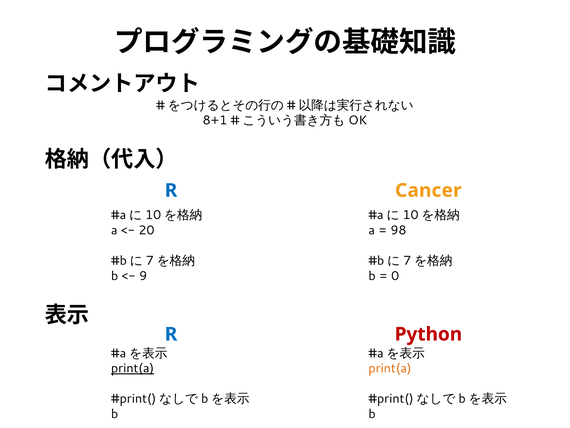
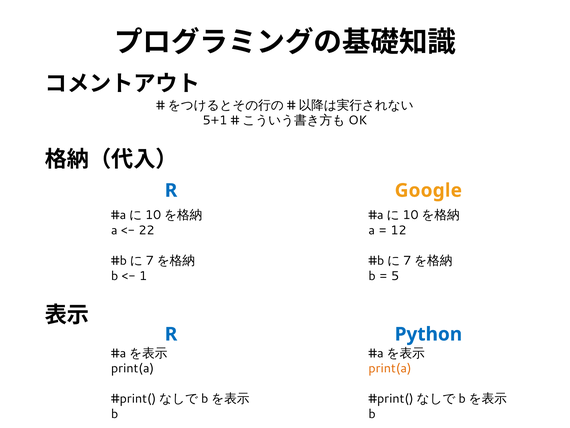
8+1: 8+1 -> 5+1
Cancer: Cancer -> Google
20: 20 -> 22
98: 98 -> 12
9: 9 -> 1
0: 0 -> 5
Python colour: red -> blue
print(a at (133, 368) underline: present -> none
